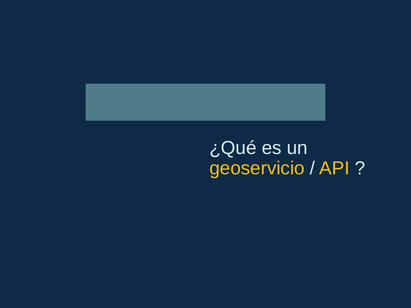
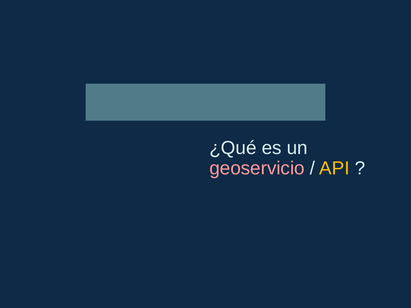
geoservicio colour: yellow -> pink
